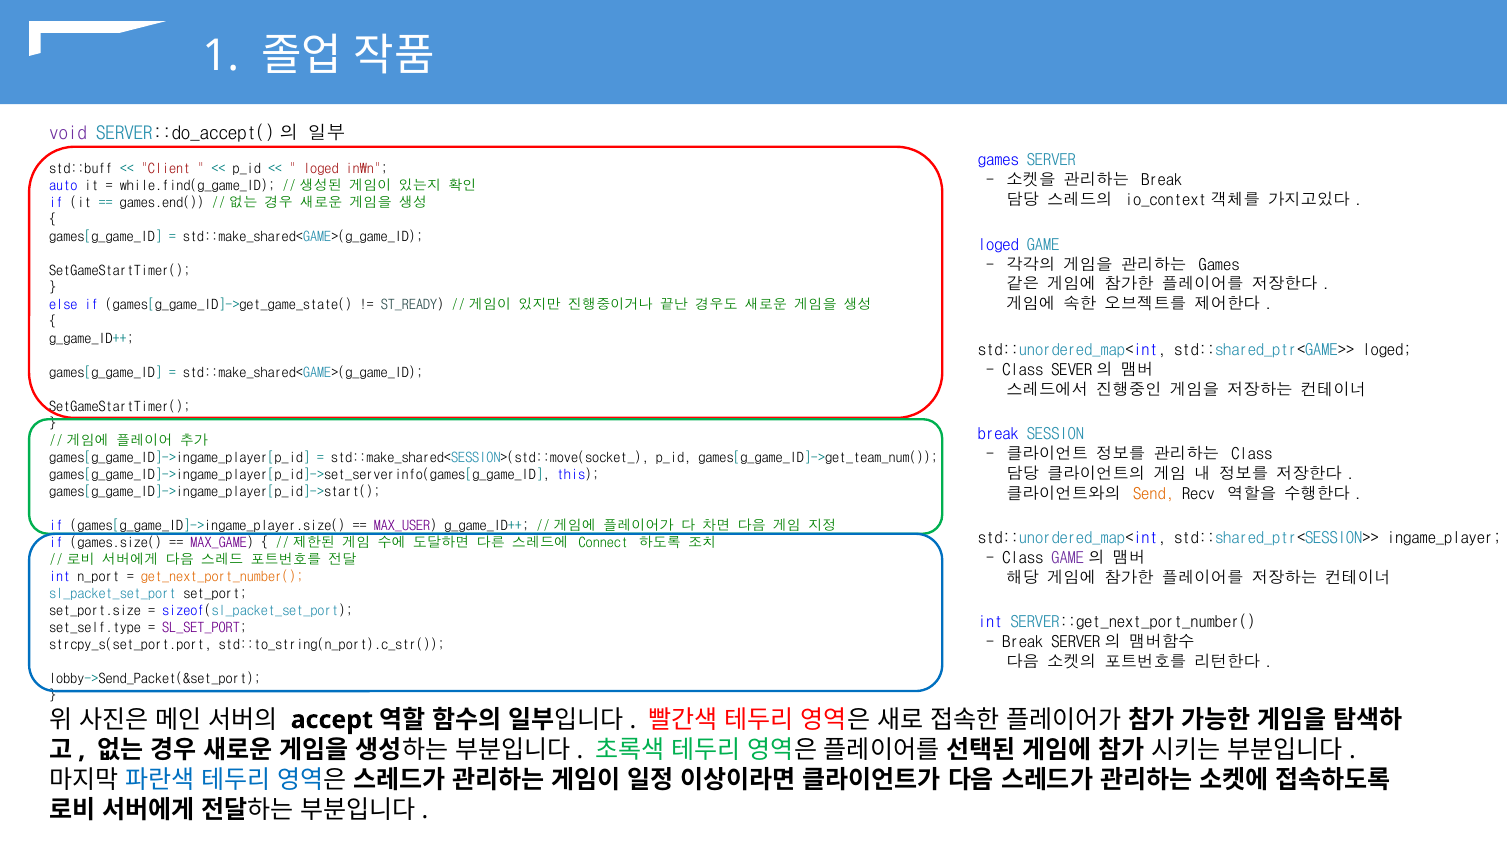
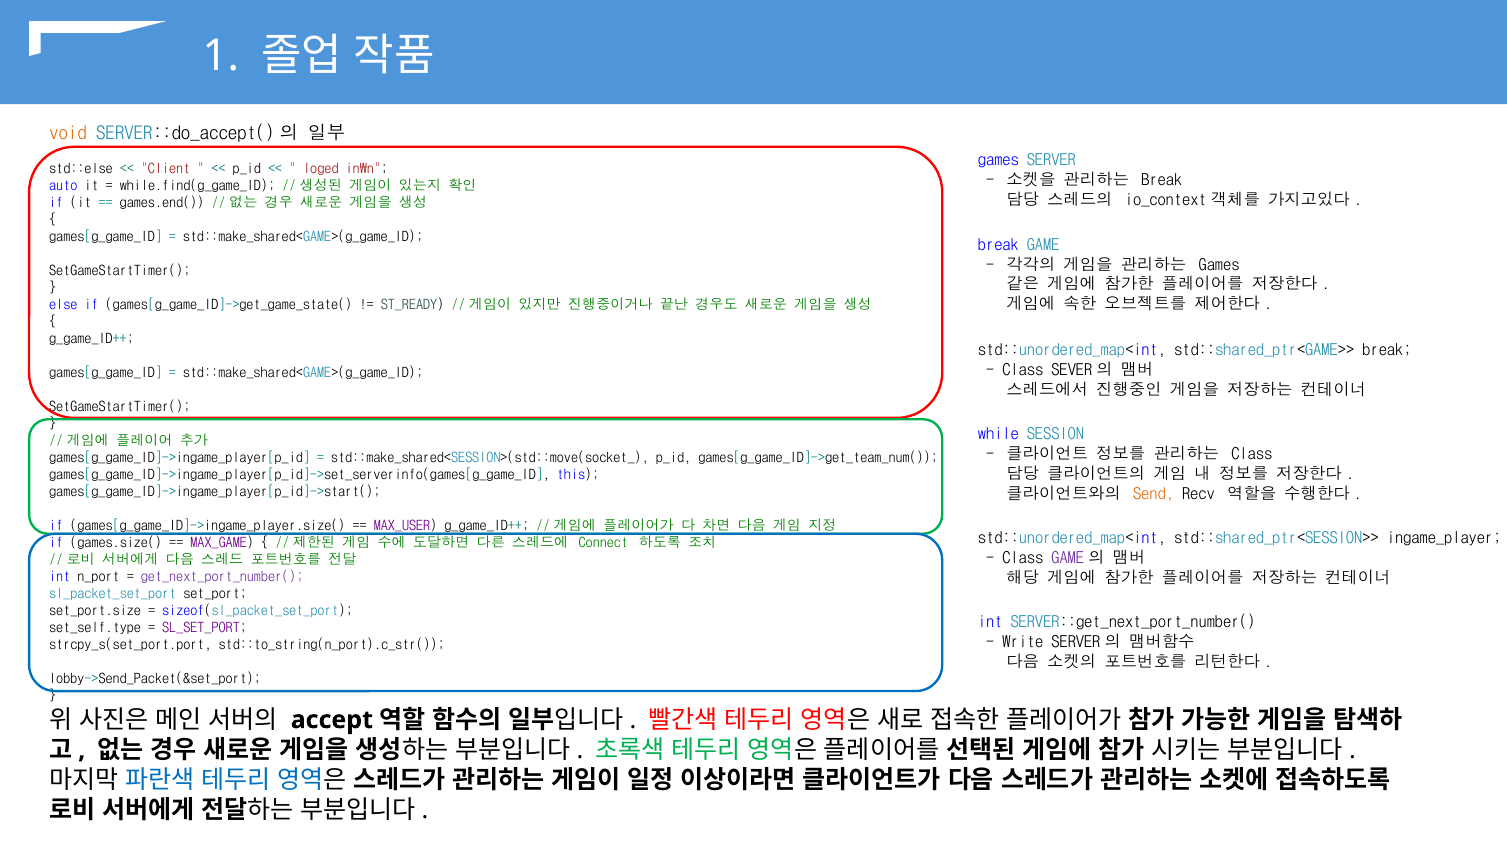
void colour: purple -> orange
std::buff: std::buff -> std::else
loged at (998, 245): loged -> break
std::shared_ptr<GAME>> loged: loged -> break
break at (998, 434): break -> while
get_next_port_number( colour: orange -> purple
Break at (1023, 642): Break -> Write
